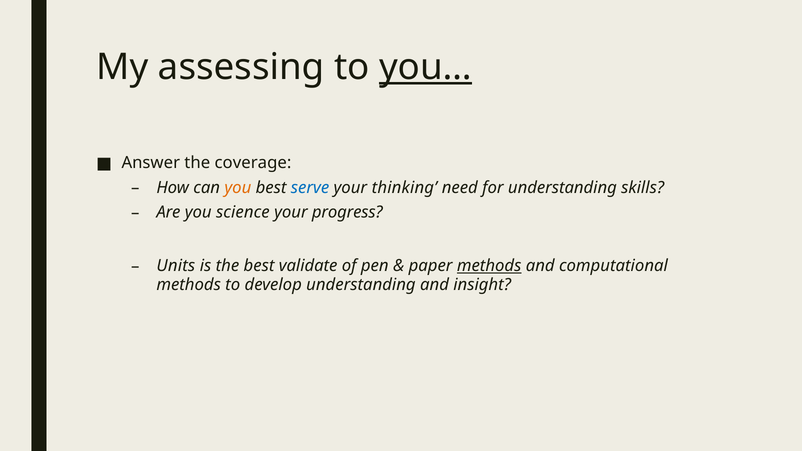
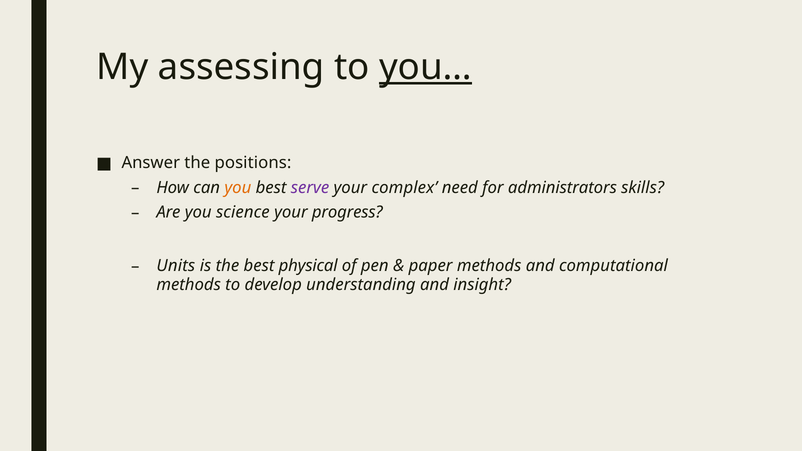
coverage: coverage -> positions
serve colour: blue -> purple
thinking: thinking -> complex
for understanding: understanding -> administrators
validate: validate -> physical
methods at (489, 266) underline: present -> none
